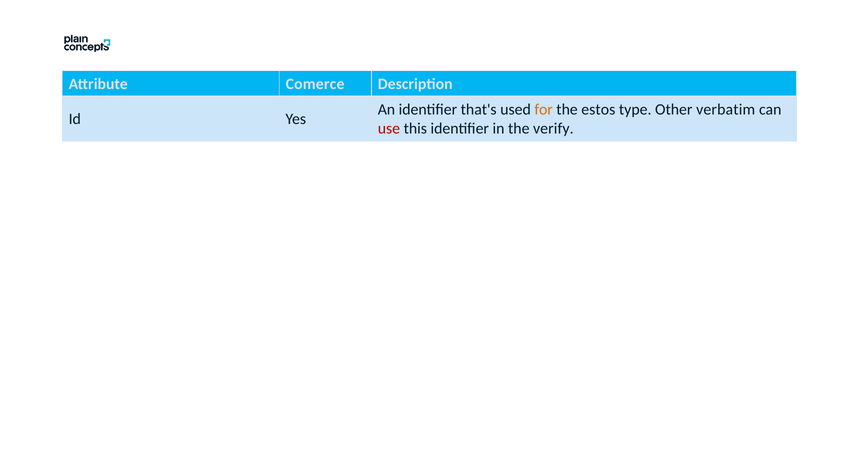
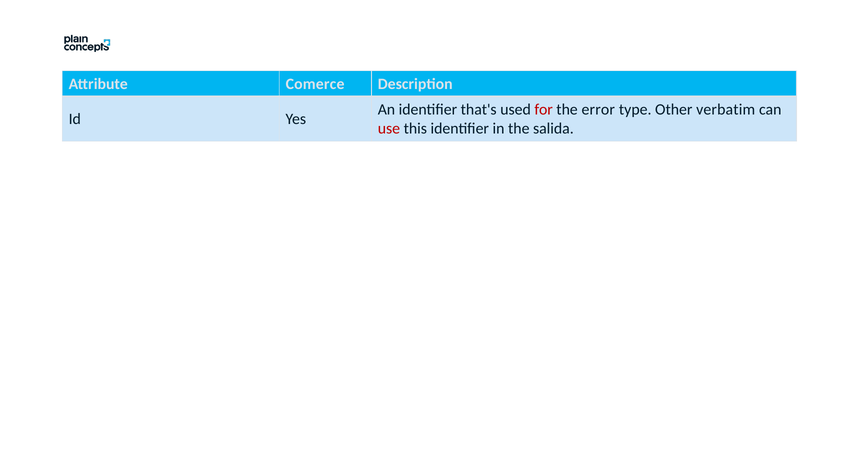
for colour: orange -> red
estos: estos -> error
verify: verify -> salida
